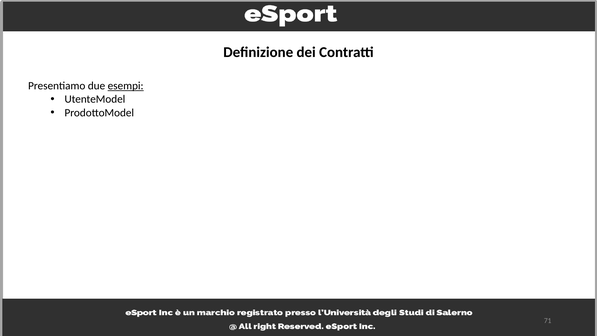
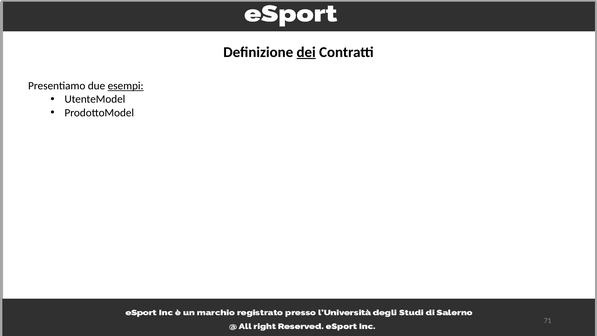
dei underline: none -> present
